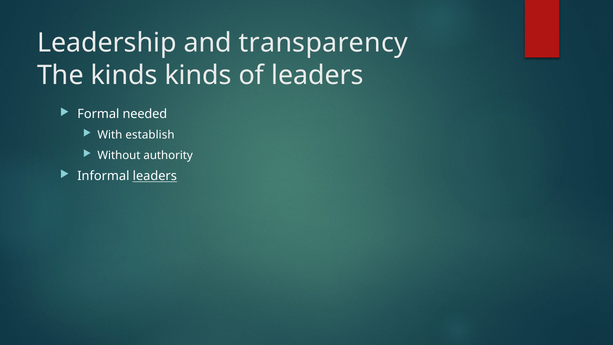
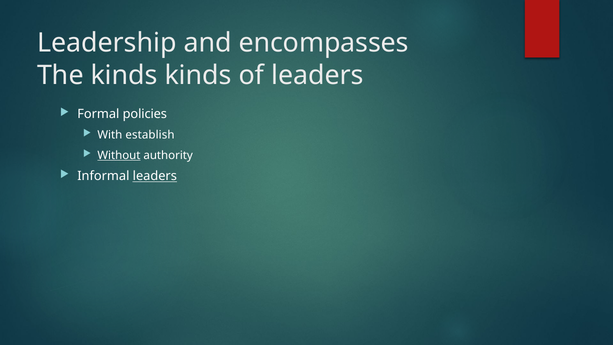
transparency: transparency -> encompasses
needed: needed -> policies
Without underline: none -> present
